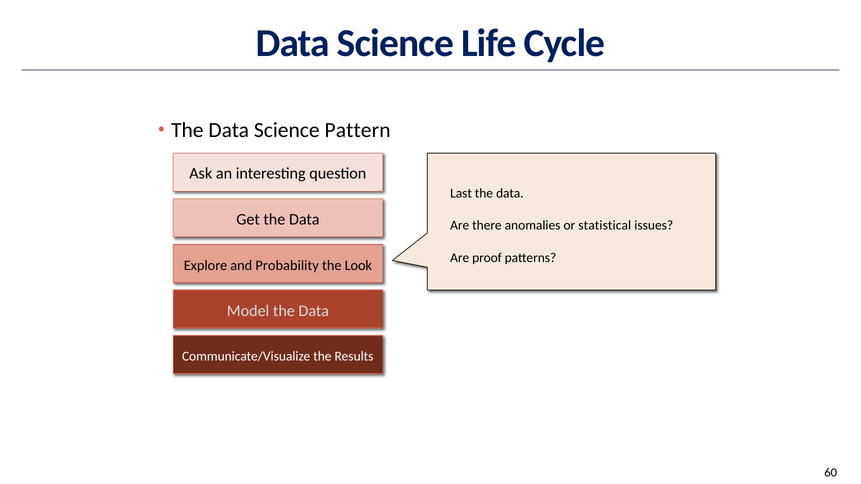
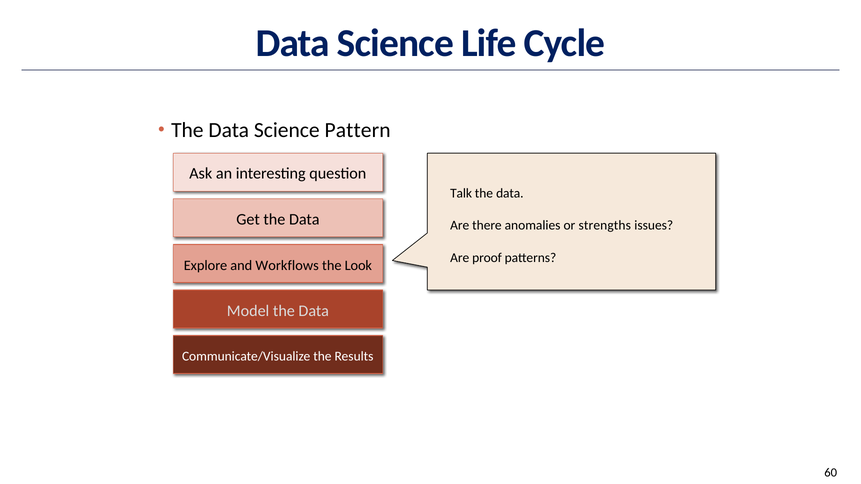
Last: Last -> Talk
statistical: statistical -> strengths
Probability: Probability -> Workflows
